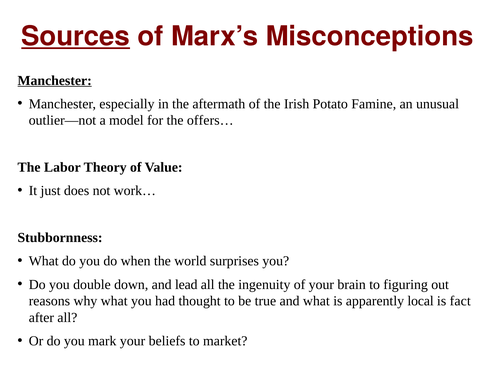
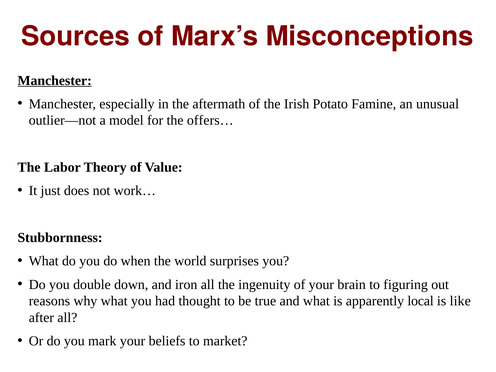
Sources underline: present -> none
lead: lead -> iron
fact: fact -> like
